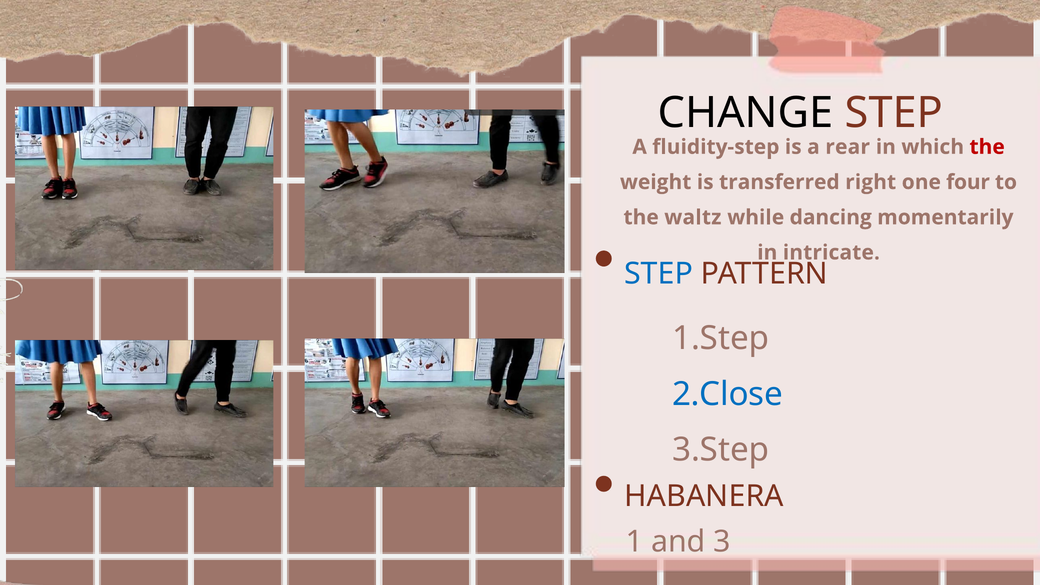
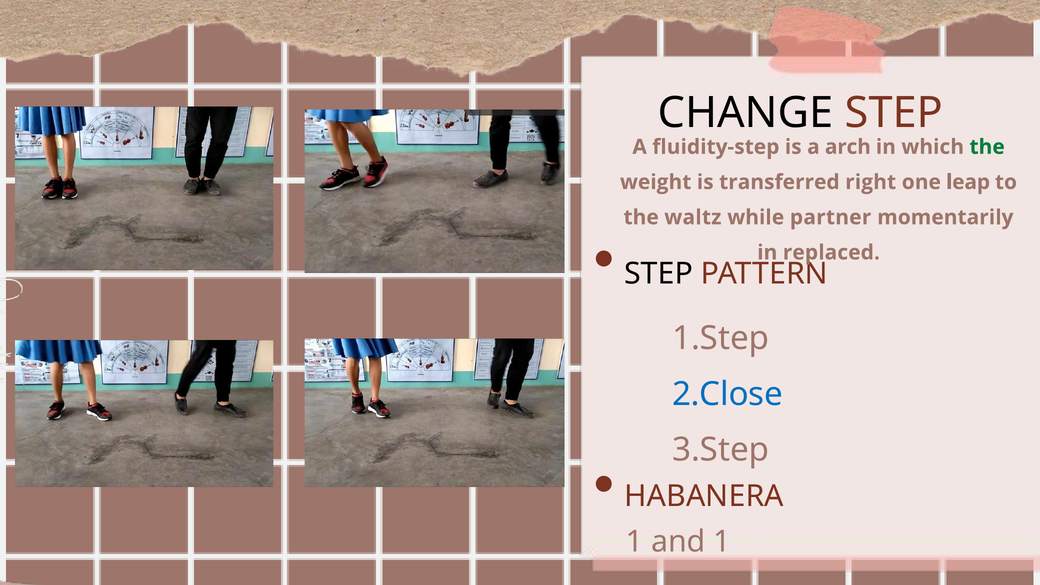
rear: rear -> arch
the at (987, 147) colour: red -> green
four: four -> leap
dancing: dancing -> partner
intricate: intricate -> replaced
STEP at (659, 274) colour: blue -> black
and 3: 3 -> 1
